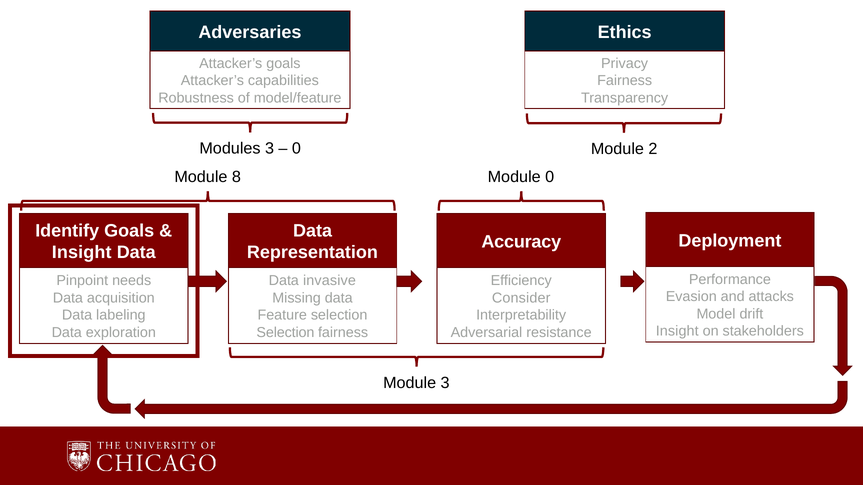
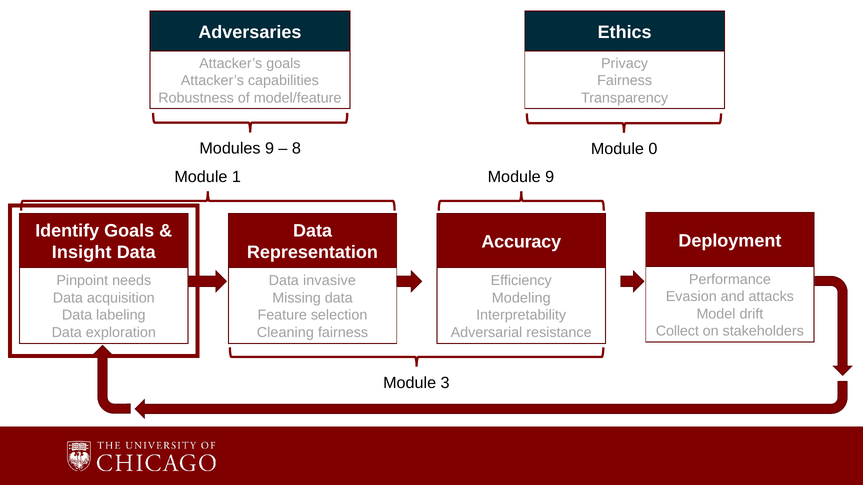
Modules 3: 3 -> 9
0 at (296, 149): 0 -> 8
2: 2 -> 0
8: 8 -> 1
Module 0: 0 -> 9
Consider: Consider -> Modeling
Insight at (677, 331): Insight -> Collect
Selection at (285, 333): Selection -> Cleaning
